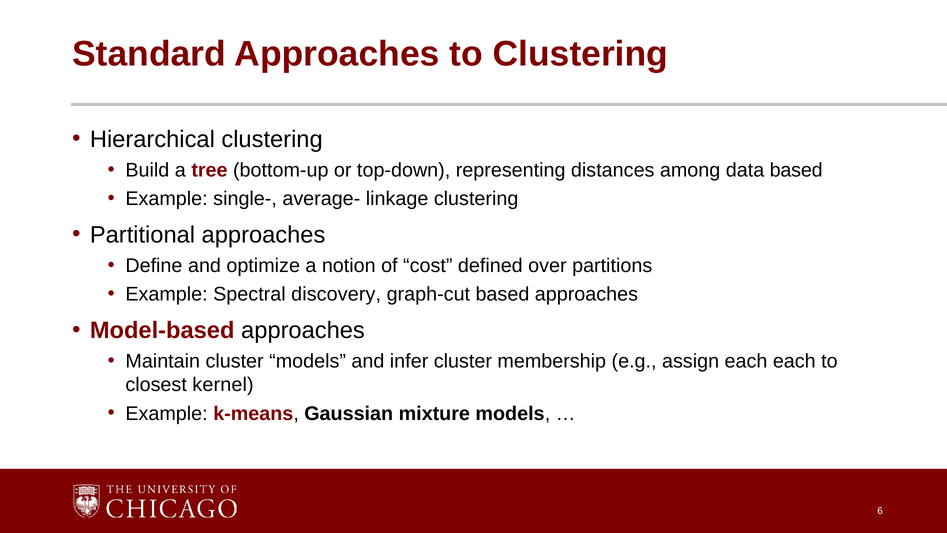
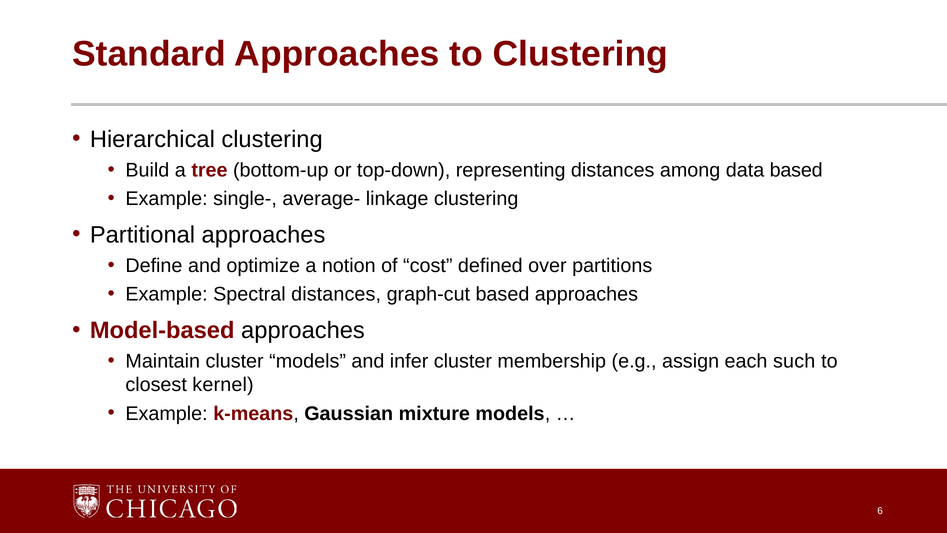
Spectral discovery: discovery -> distances
each each: each -> such
